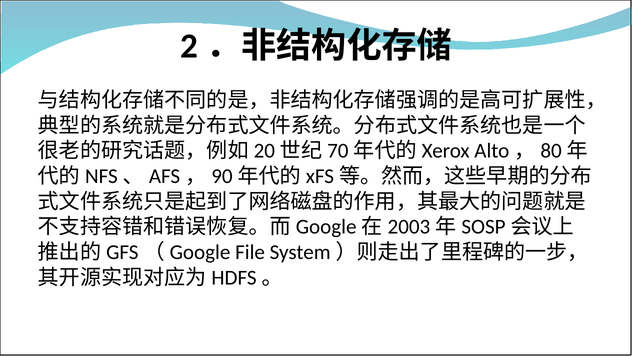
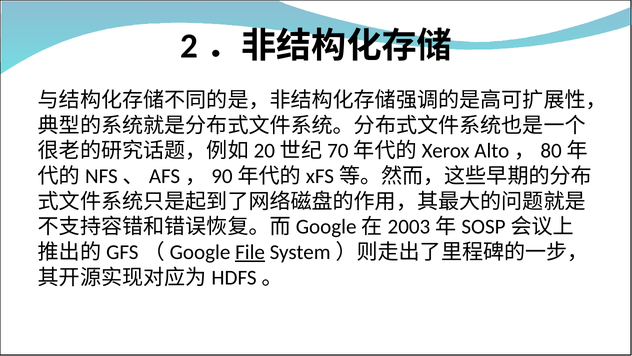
File underline: none -> present
